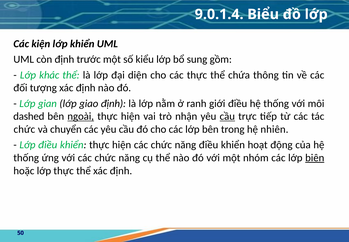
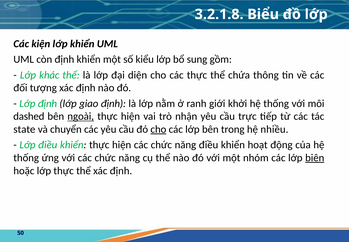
9.0.1.4: 9.0.1.4 -> 3.2.1.8
định trước: trước -> khiển
Lớp gian: gian -> định
giới điều: điều -> khởi
cầu at (227, 116) underline: present -> none
chức at (24, 129): chức -> state
cho at (158, 129) underline: none -> present
nhiên: nhiên -> nhiều
